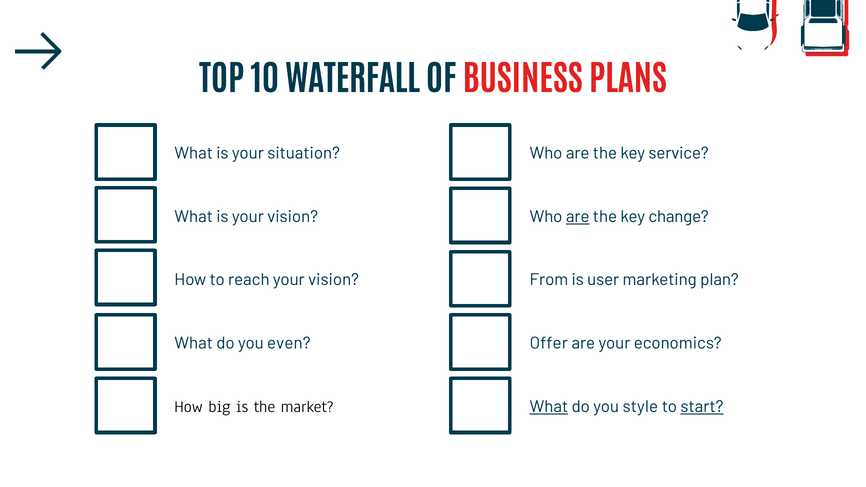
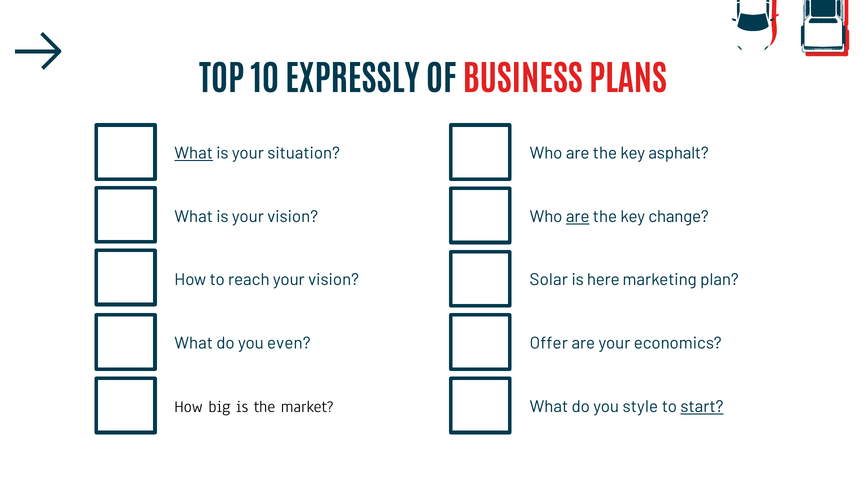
WATERFALL: WATERFALL -> EXPRESSLY
service: service -> asphalt
What at (194, 153) underline: none -> present
From: From -> Solar
user: user -> here
What at (549, 407) underline: present -> none
